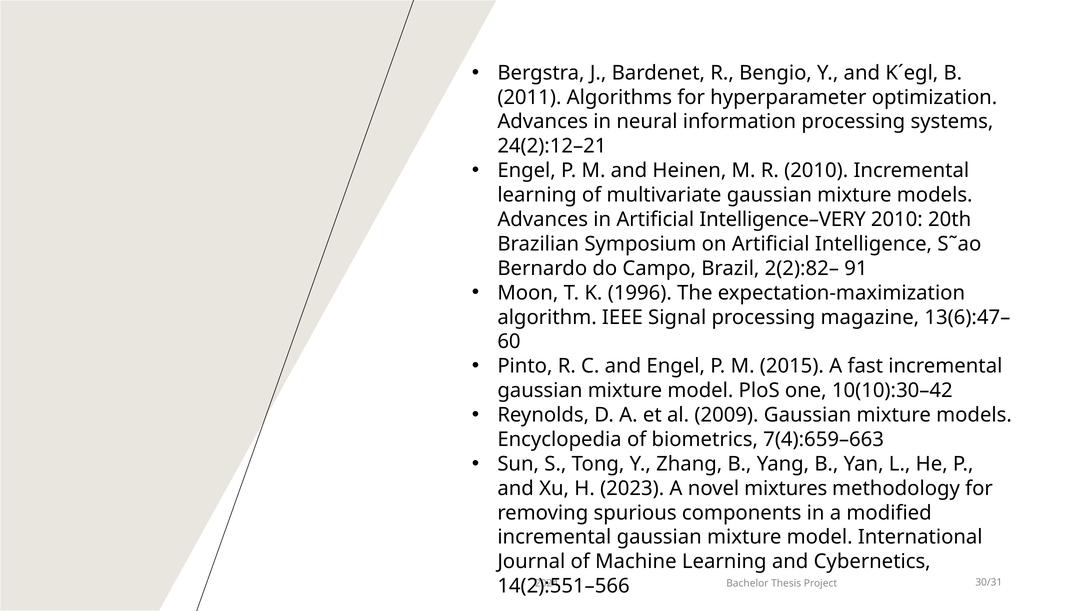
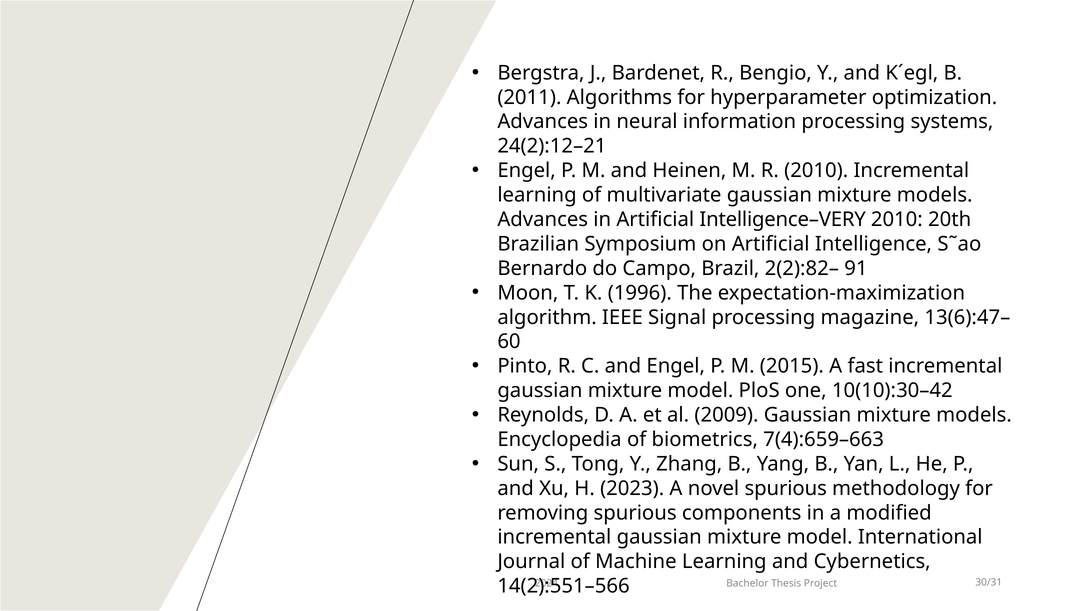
novel mixtures: mixtures -> spurious
